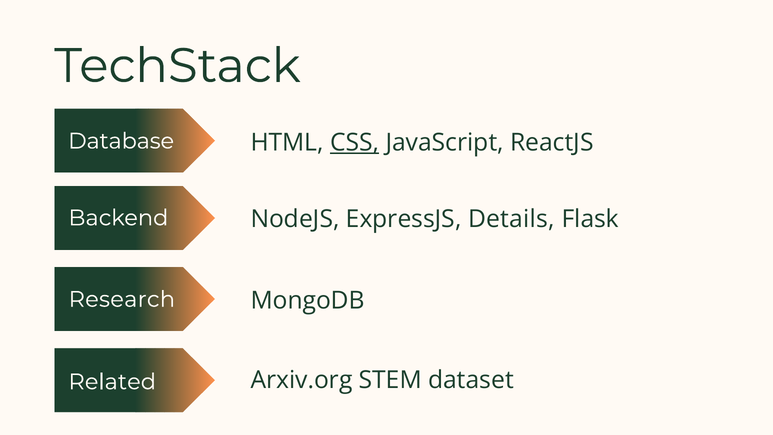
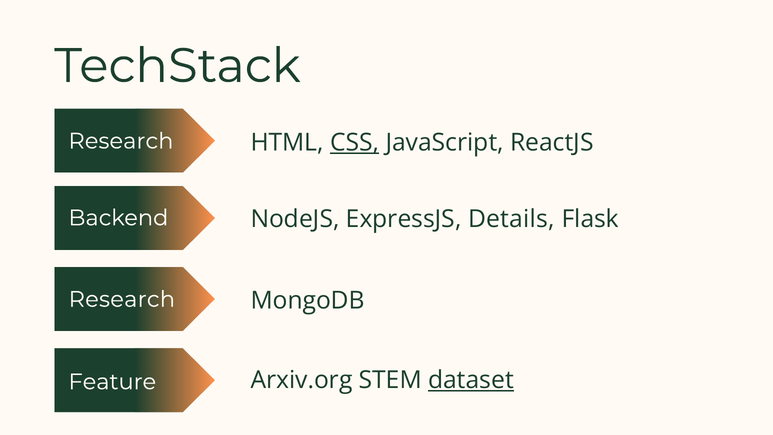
Database at (121, 141): Database -> Research
dataset at (471, 380) underline: none -> present
Related: Related -> Feature
